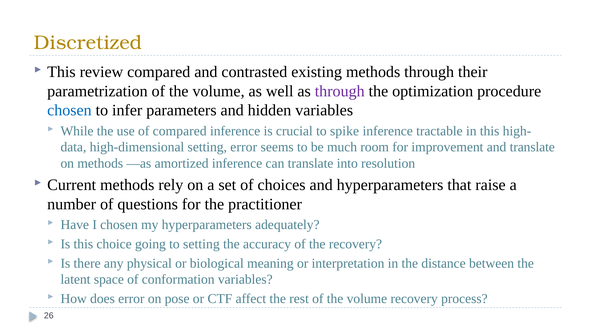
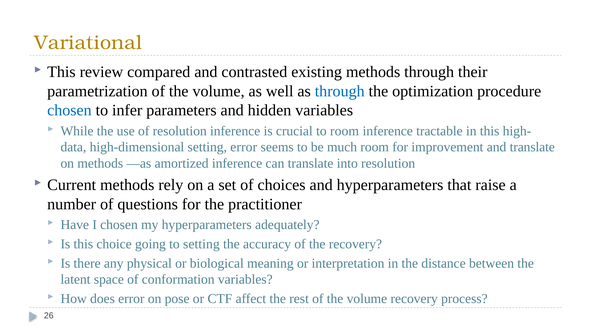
Discretized: Discretized -> Variational
through at (340, 91) colour: purple -> blue
of compared: compared -> resolution
to spike: spike -> room
